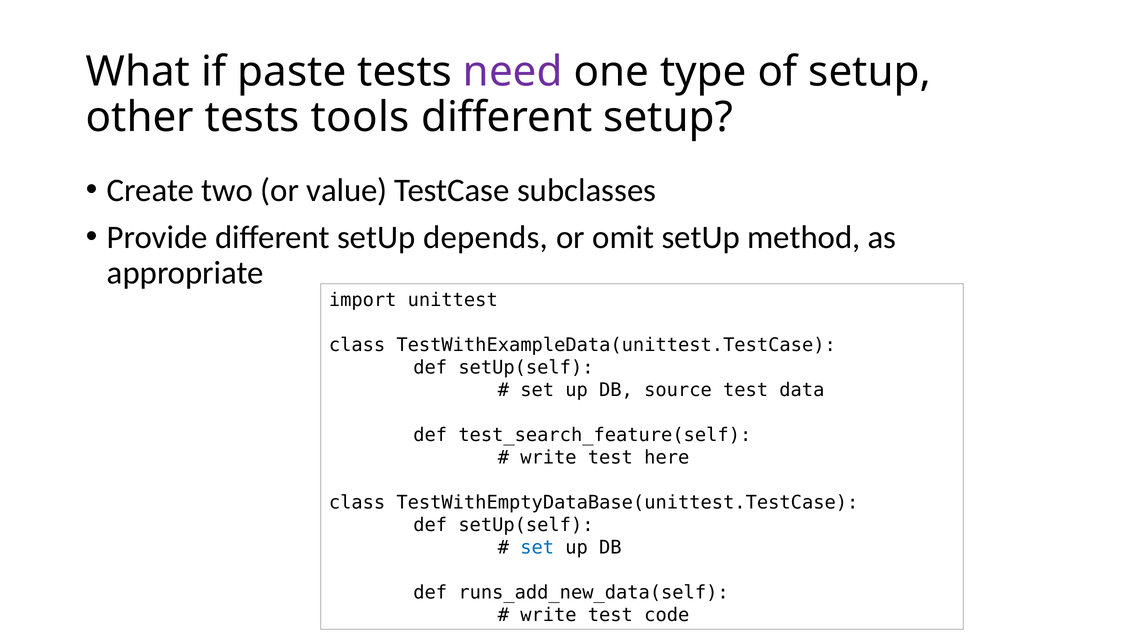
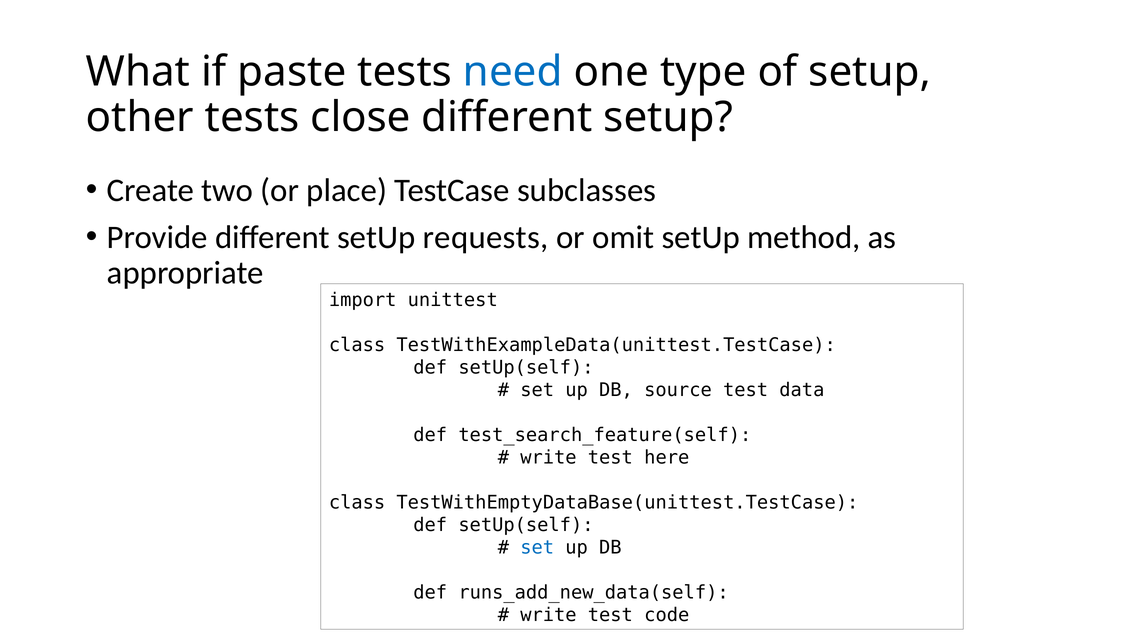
need colour: purple -> blue
tools: tools -> close
value: value -> place
depends: depends -> requests
